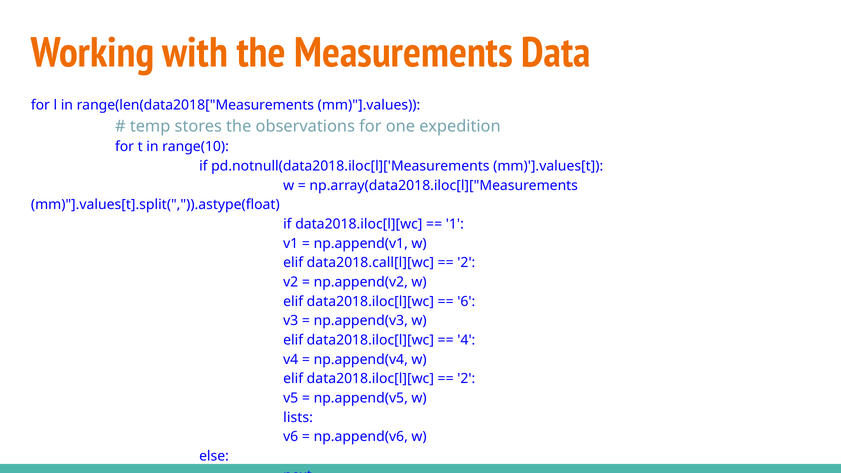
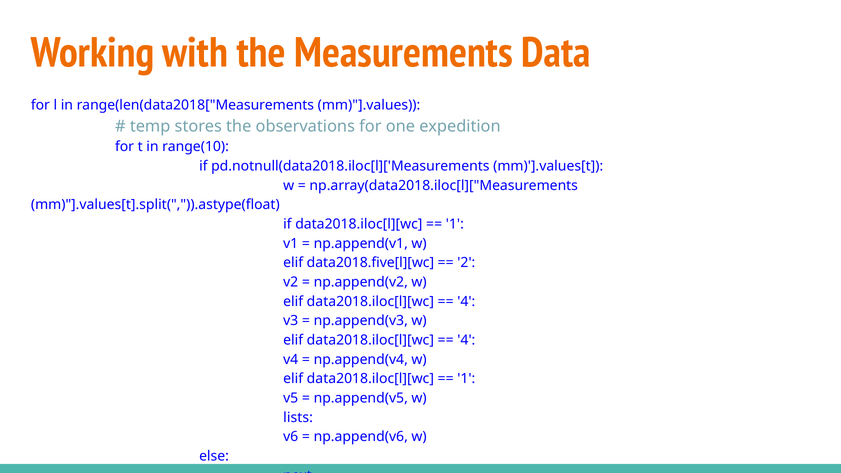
data2018.call[l][wc: data2018.call[l][wc -> data2018.five[l][wc
6 at (466, 302): 6 -> 4
2 at (466, 379): 2 -> 1
